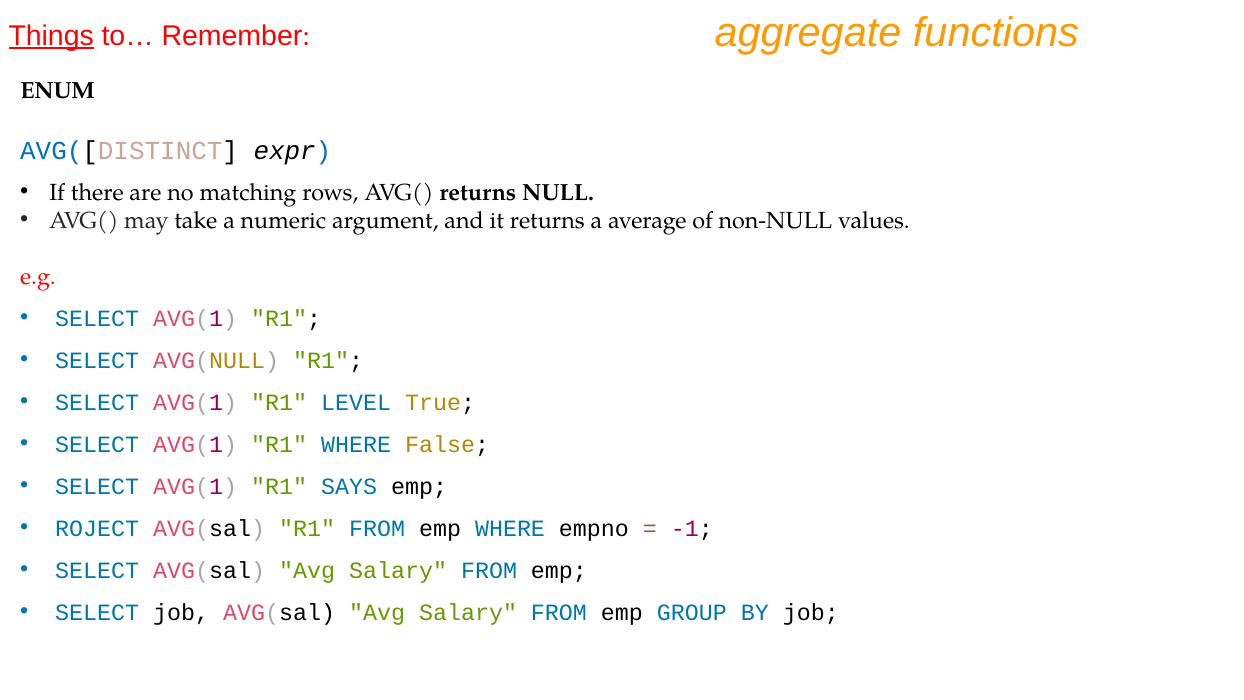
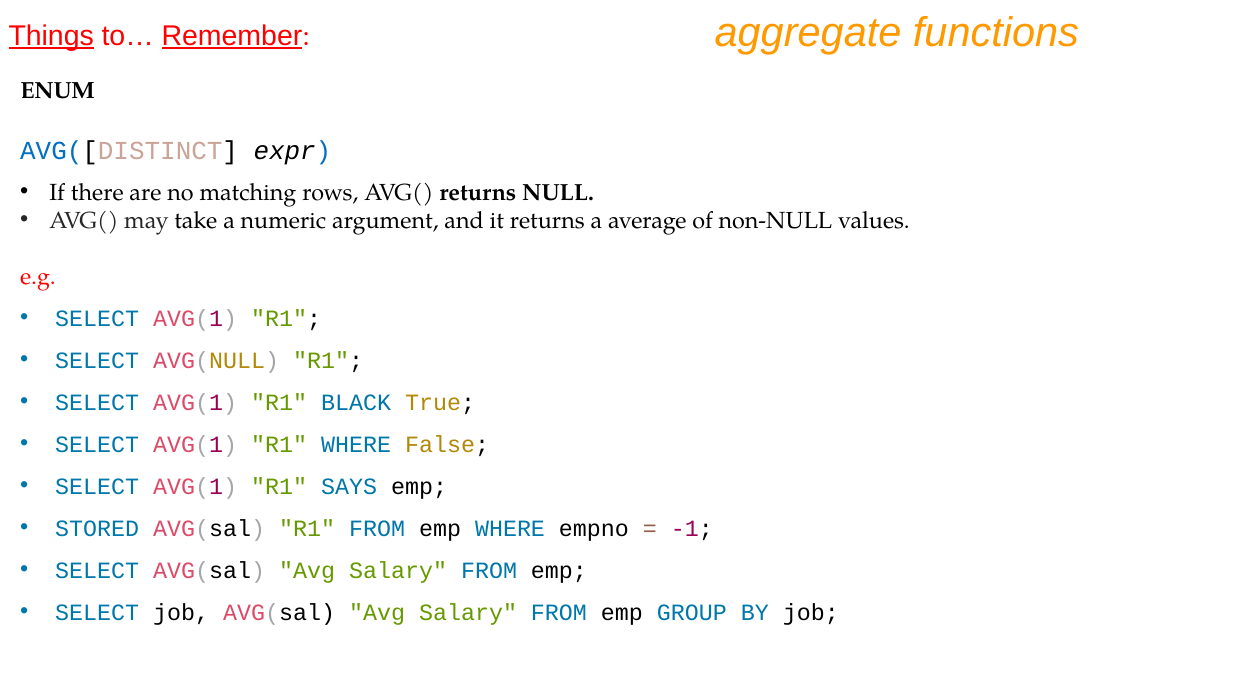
Remember underline: none -> present
LEVEL: LEVEL -> BLACK
ROJECT: ROJECT -> STORED
